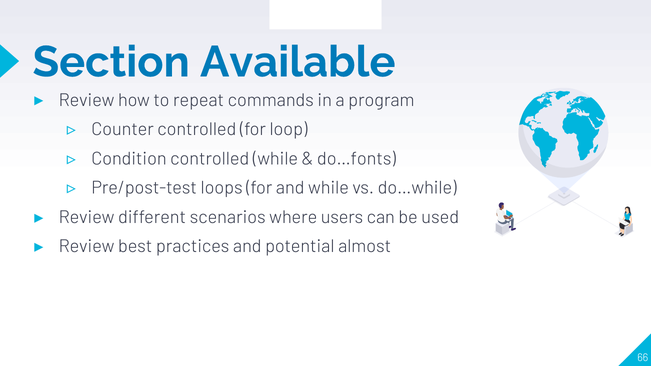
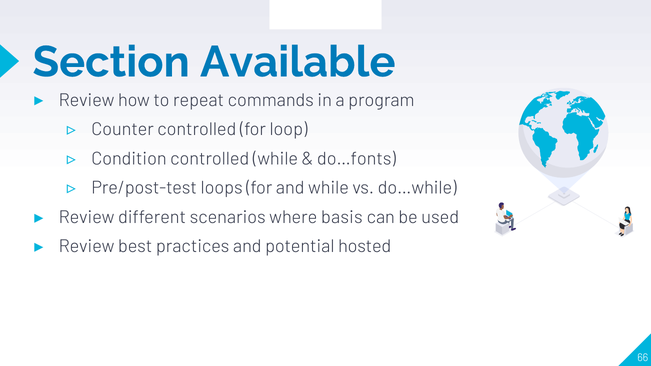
users: users -> basis
almost: almost -> hosted
